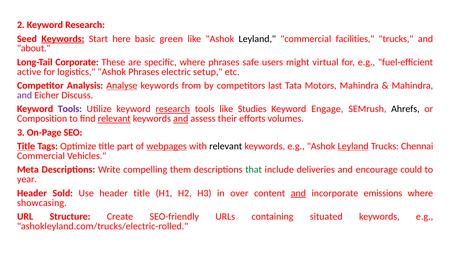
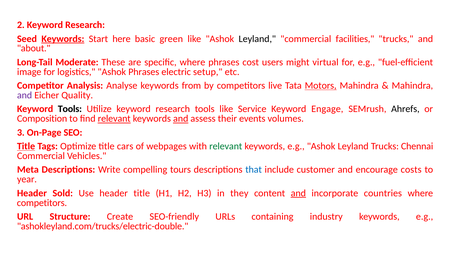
Corporate: Corporate -> Moderate
safe: safe -> cost
active: active -> image
Analyse underline: present -> none
last: last -> live
Motors underline: none -> present
Discuss: Discuss -> Quality
Tools at (70, 109) colour: purple -> black
research at (173, 109) underline: present -> none
Studies: Studies -> Service
efforts: efforts -> events
part: part -> cars
webpages underline: present -> none
relevant at (226, 146) colour: black -> green
Leyland at (353, 146) underline: present -> none
them: them -> tours
that colour: green -> blue
deliveries: deliveries -> customer
could: could -> costs
over: over -> they
emissions: emissions -> countries
showcasing at (42, 203): showcasing -> competitors
situated: situated -> industry
ashokleyland.com/trucks/electric-rolled: ashokleyland.com/trucks/electric-rolled -> ashokleyland.com/trucks/electric-double
